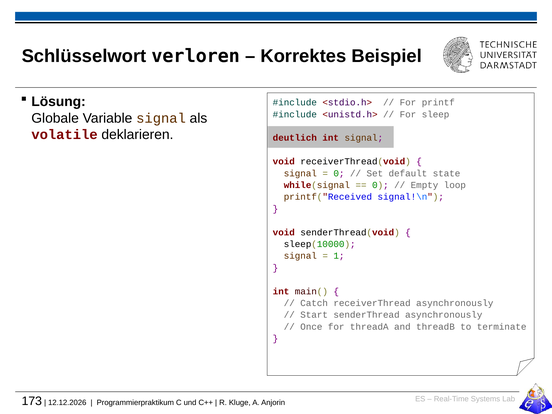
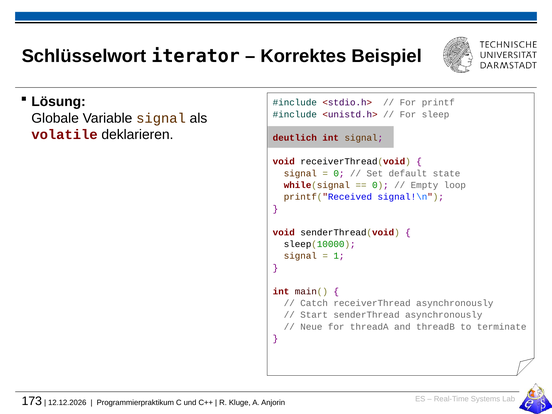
verloren: verloren -> iterator
Once: Once -> Neue
